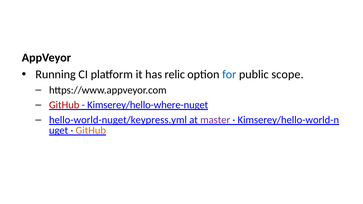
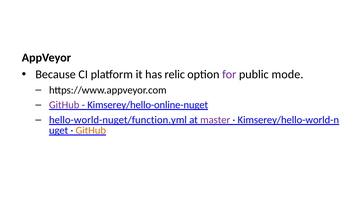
Running: Running -> Because
for colour: blue -> purple
scope: scope -> mode
GitHub at (64, 105) colour: red -> purple
Kimserey/hello-where-nuget: Kimserey/hello-where-nuget -> Kimserey/hello-online-nuget
hello-world-nuget/keypress.yml: hello-world-nuget/keypress.yml -> hello-world-nuget/function.yml
